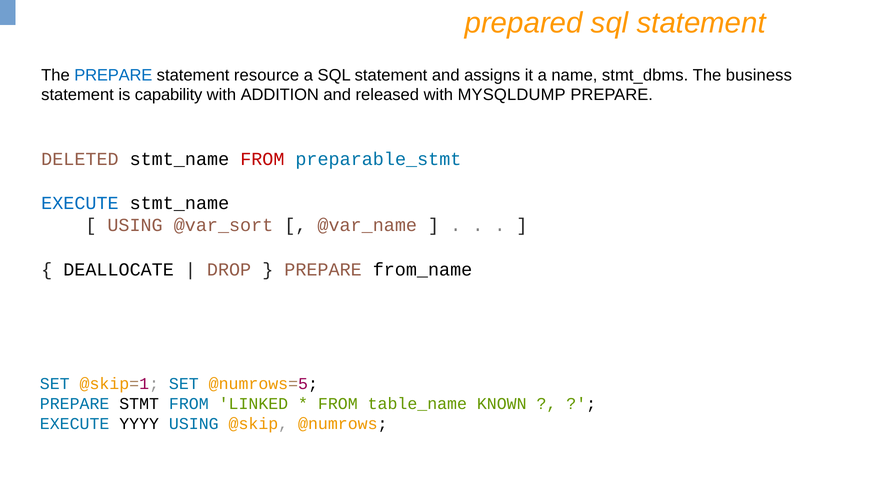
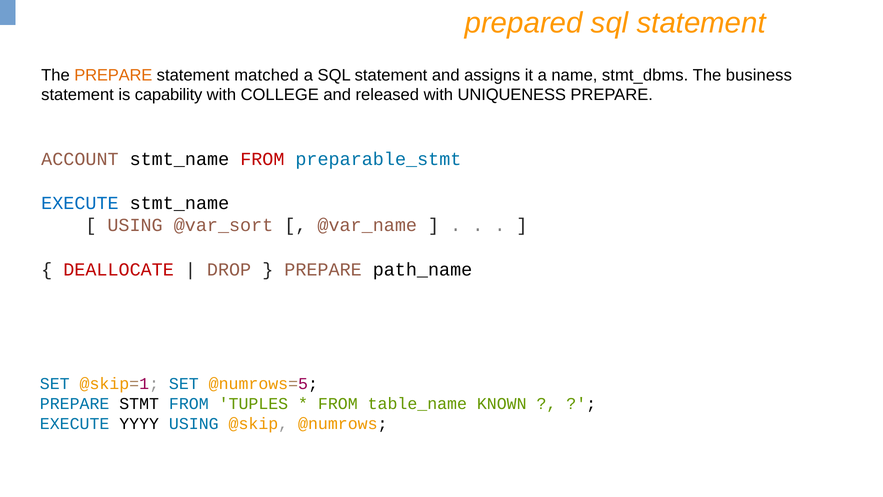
PREPARE at (113, 75) colour: blue -> orange
resource: resource -> matched
ADDITION: ADDITION -> COLLEGE
MYSQLDUMP: MYSQLDUMP -> UNIQUENESS
DELETED: DELETED -> ACCOUNT
DEALLOCATE colour: black -> red
from_name: from_name -> path_name
LINKED: LINKED -> TUPLES
